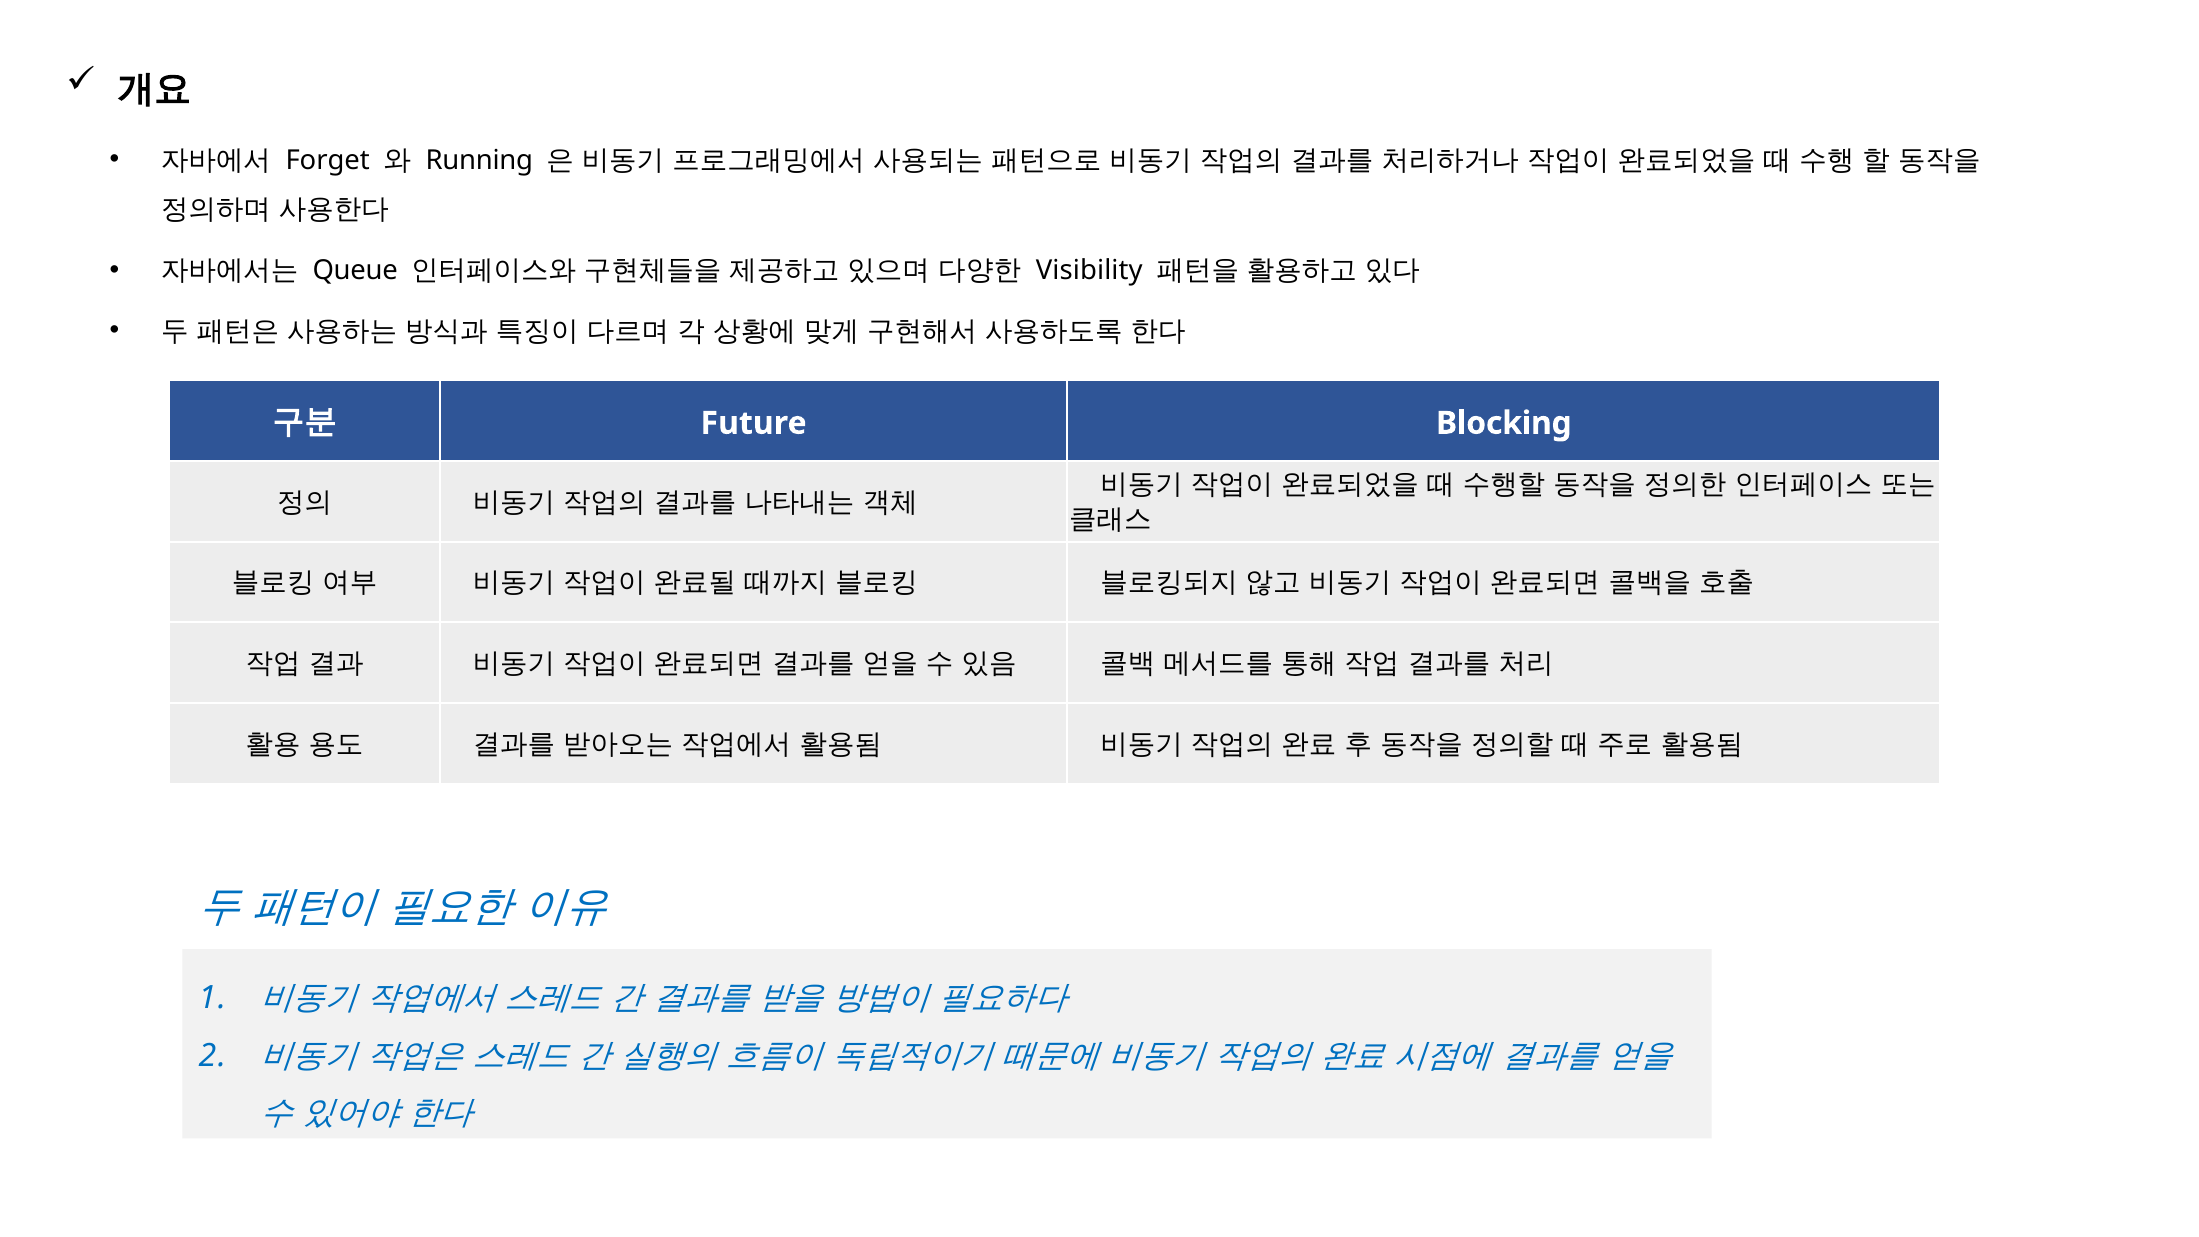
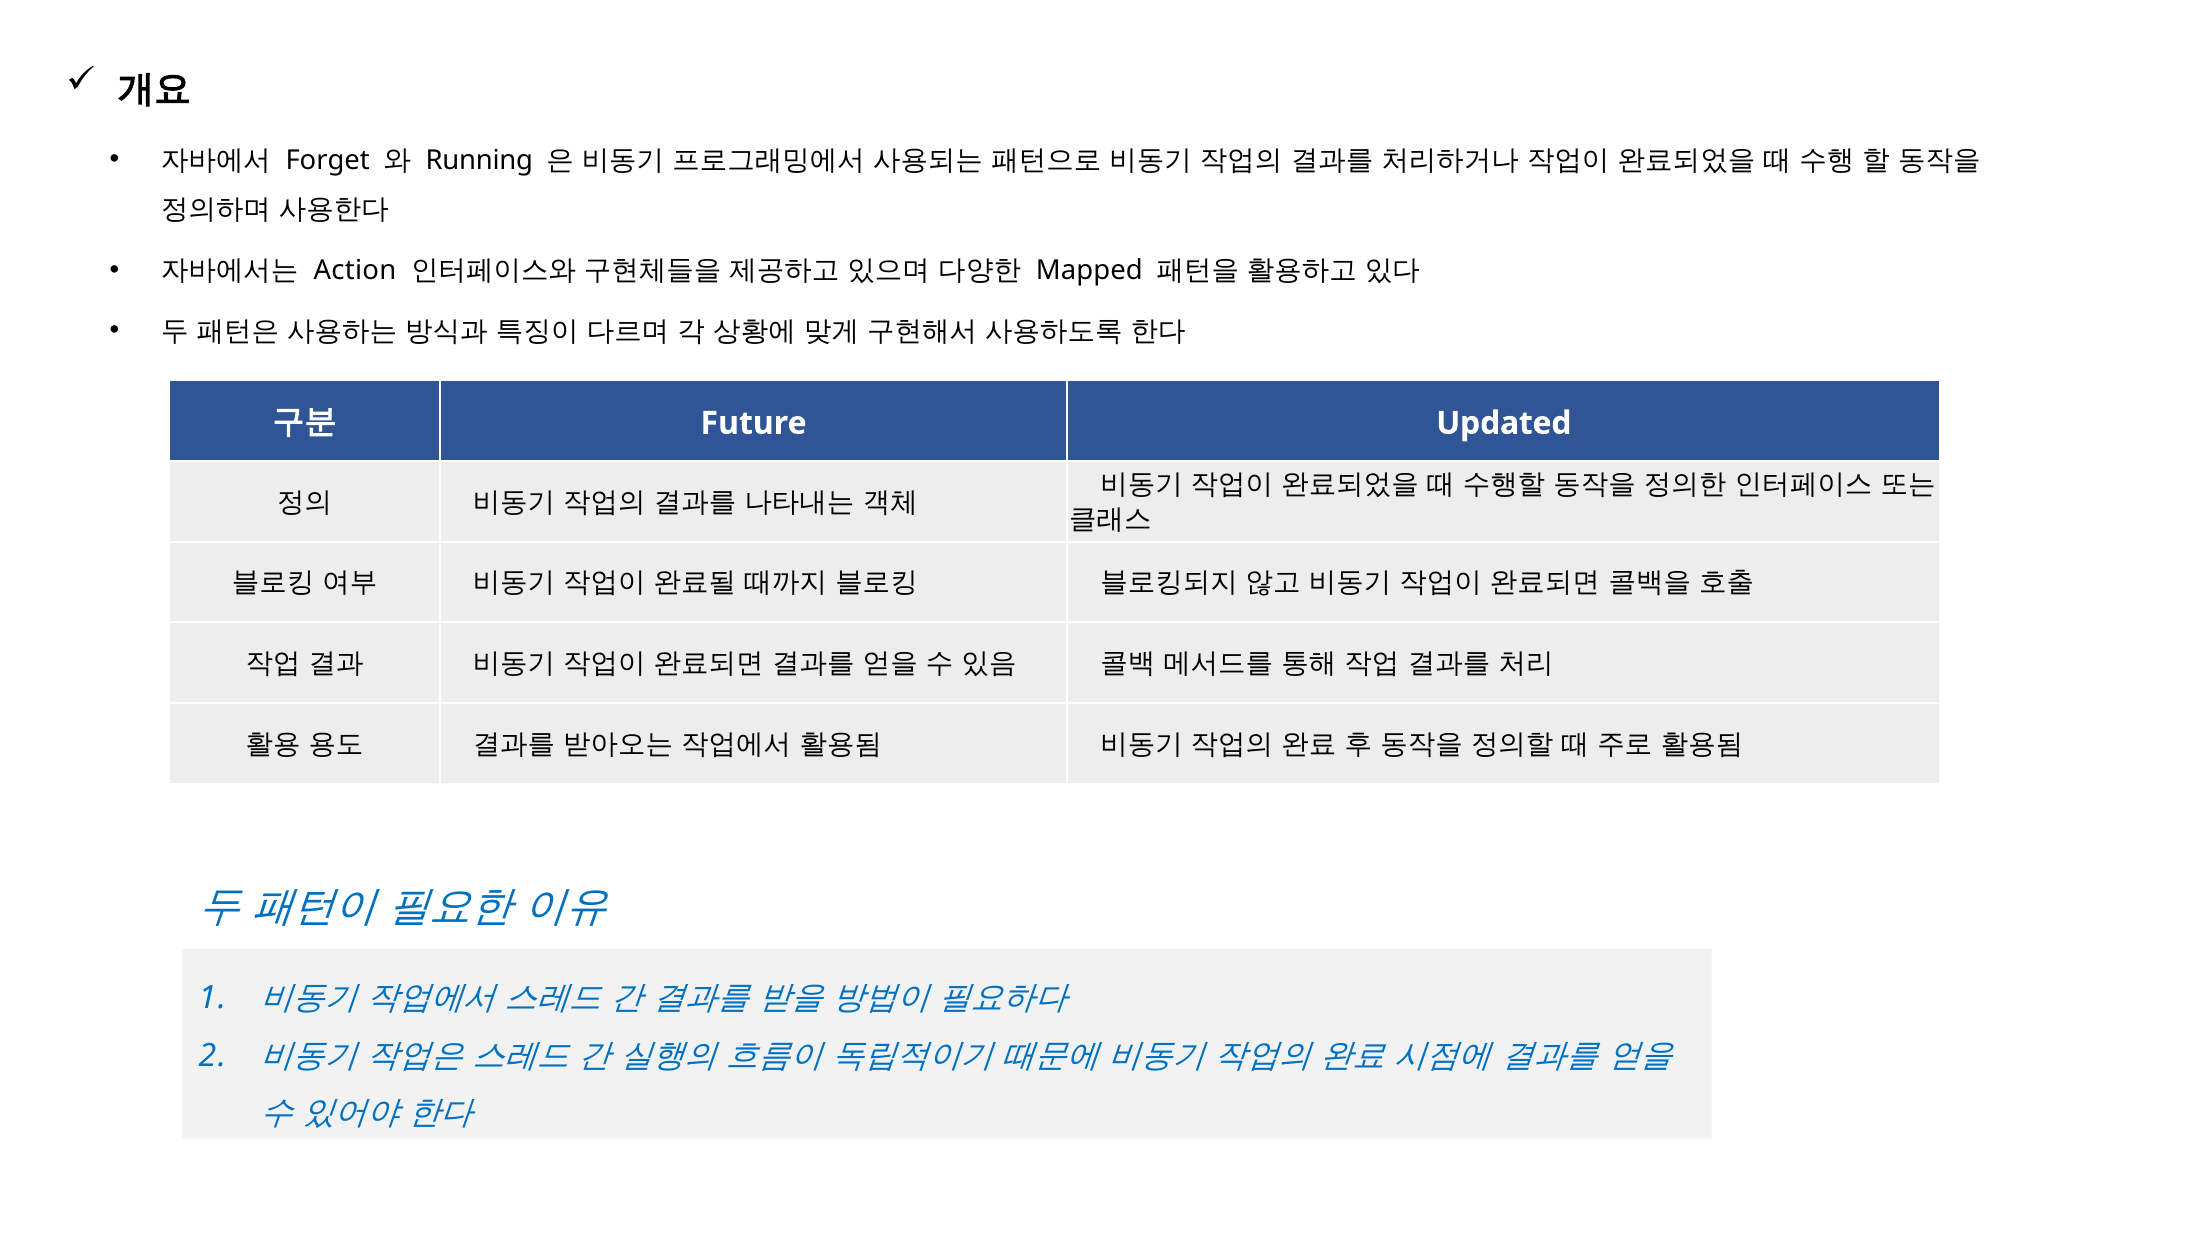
Queue: Queue -> Action
Visibility: Visibility -> Mapped
Blocking: Blocking -> Updated
